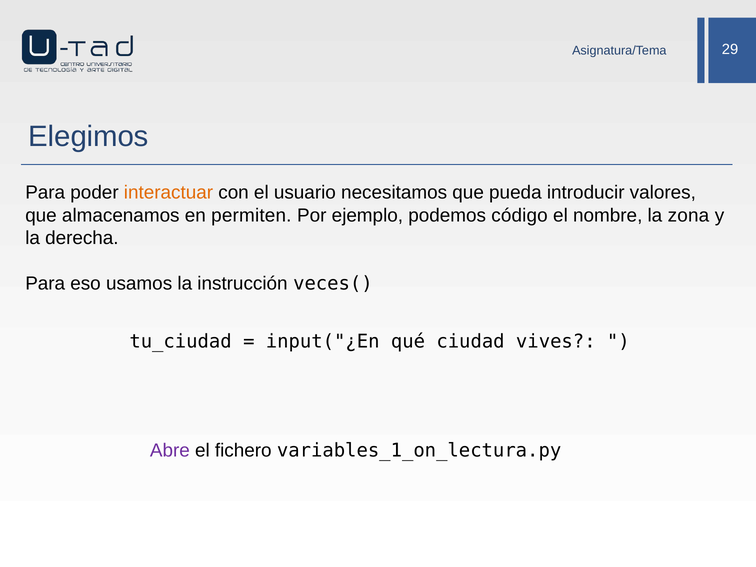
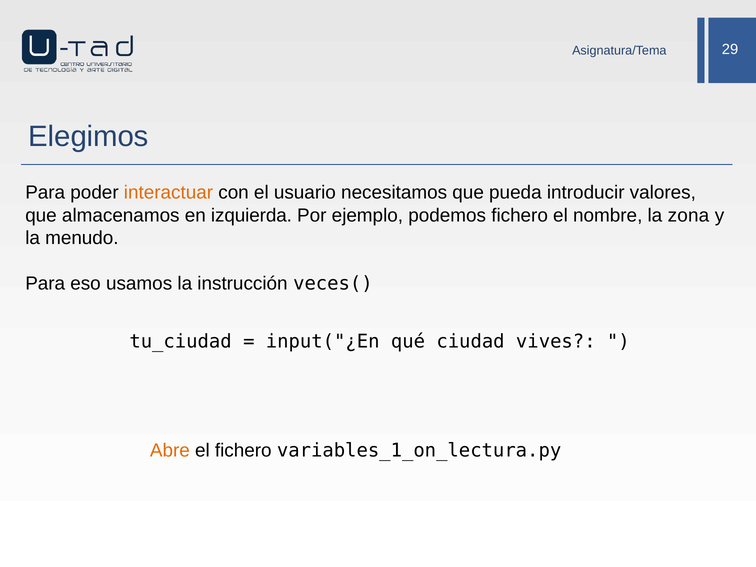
permiten: permiten -> izquierda
podemos código: código -> fichero
derecha: derecha -> menudo
Abre colour: purple -> orange
